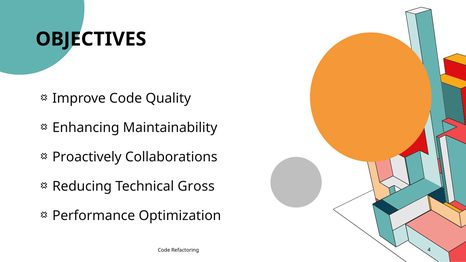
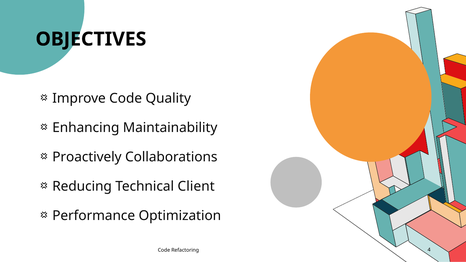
Gross: Gross -> Client
